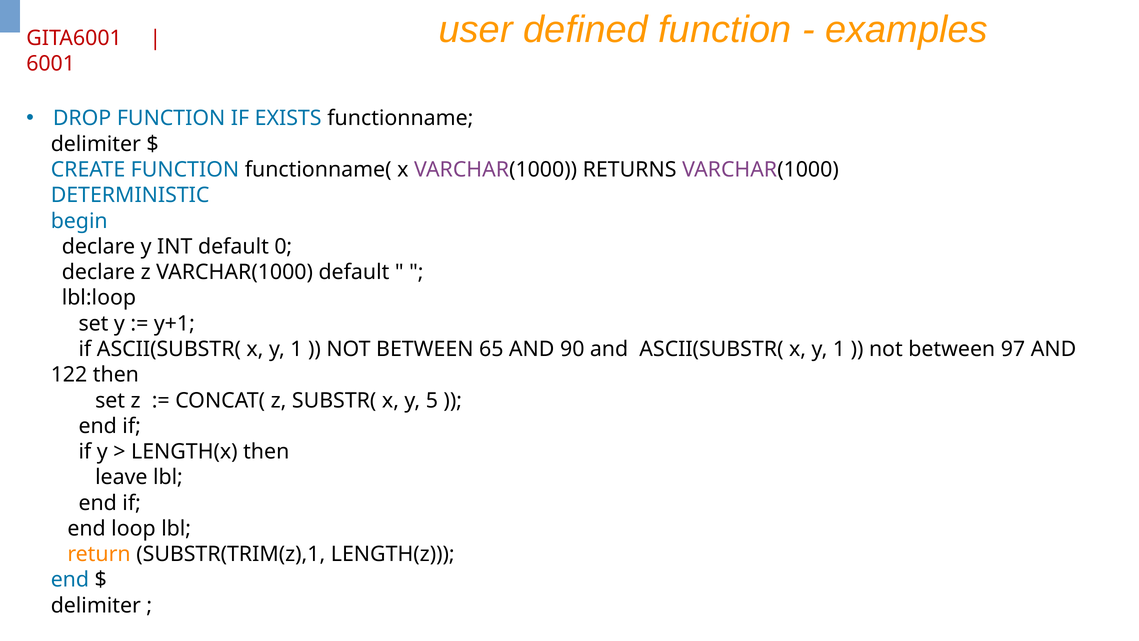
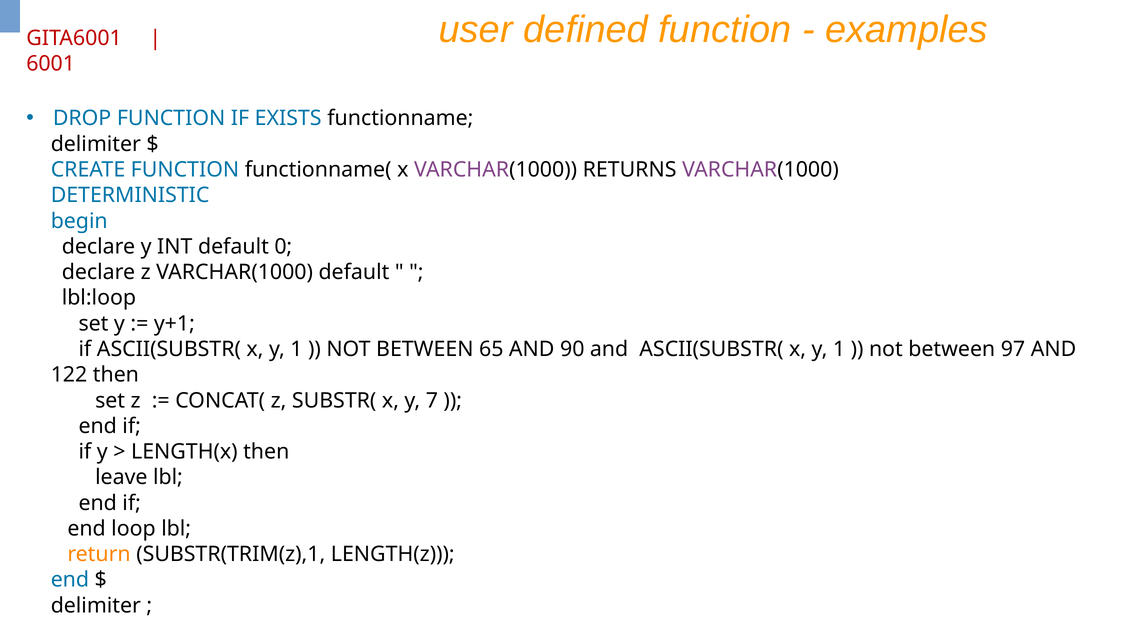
5: 5 -> 7
